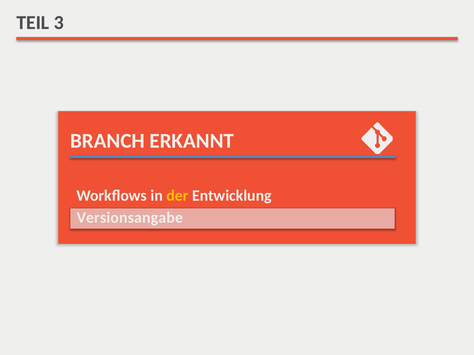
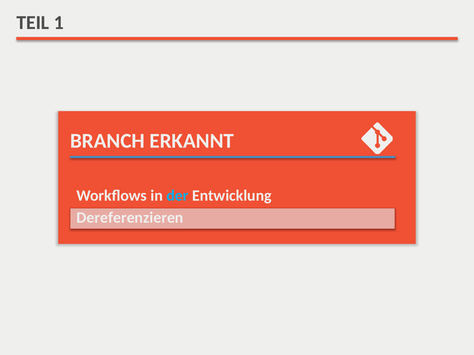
3: 3 -> 1
der colour: yellow -> light blue
Versionsangabe: Versionsangabe -> Dereferenzieren
